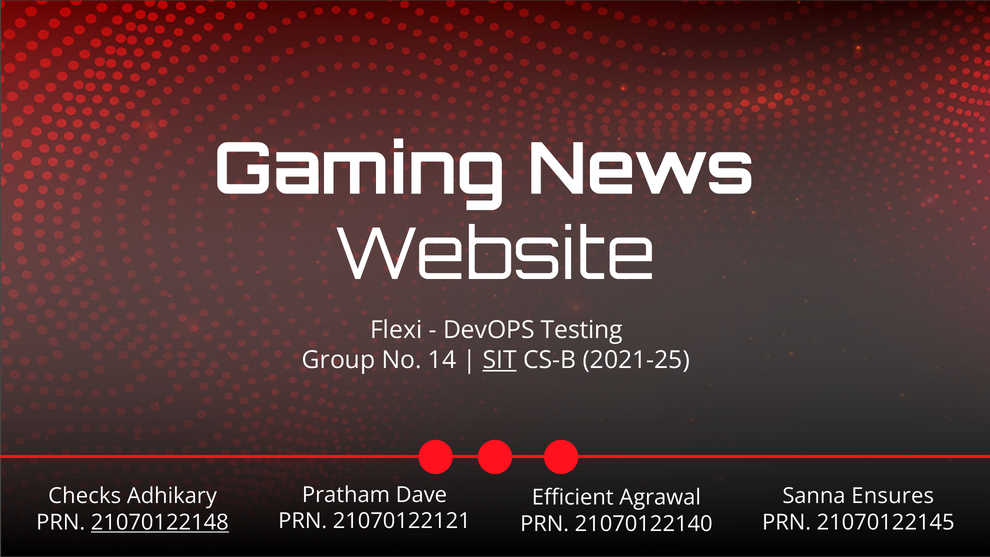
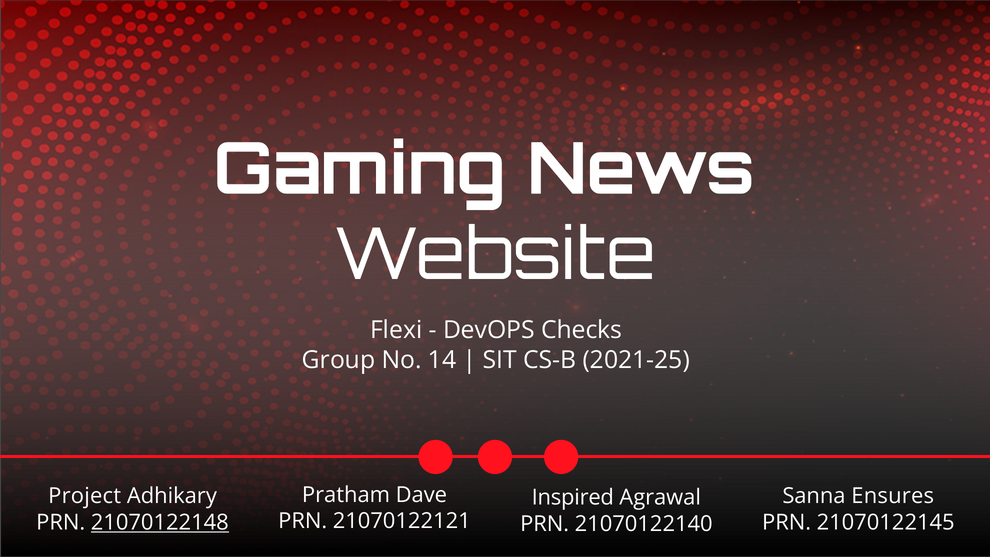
Testing: Testing -> Checks
SIT underline: present -> none
Checks: Checks -> Project
Efficient: Efficient -> Inspired
